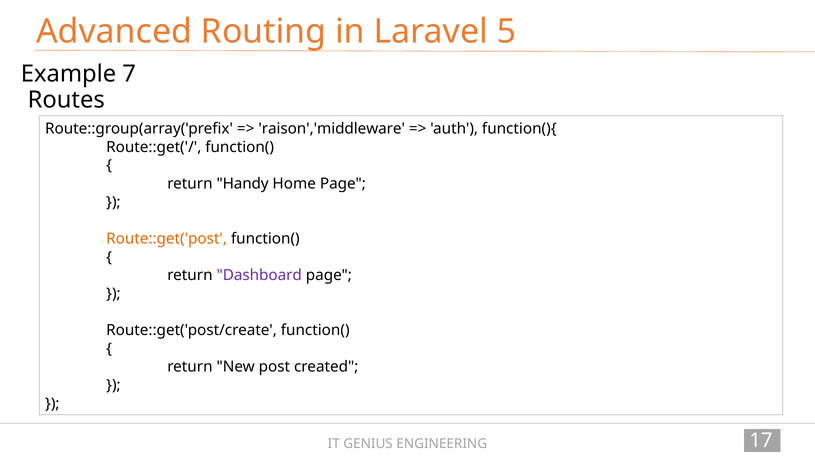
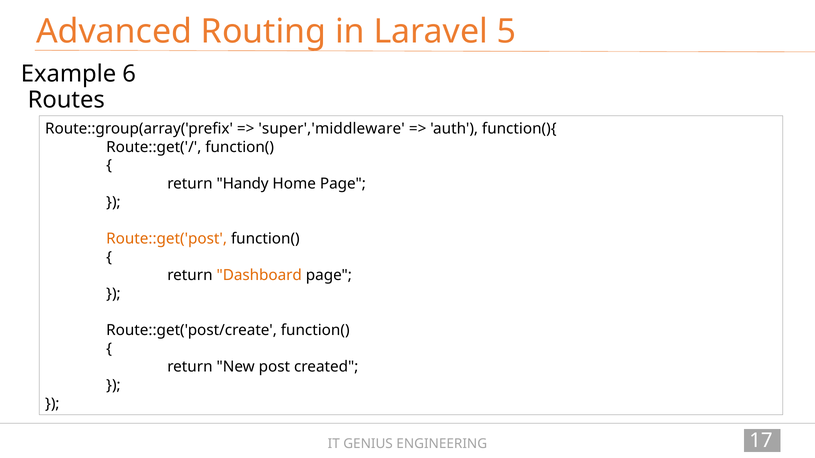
7: 7 -> 6
raison','middleware: raison','middleware -> super','middleware
Dashboard colour: purple -> orange
